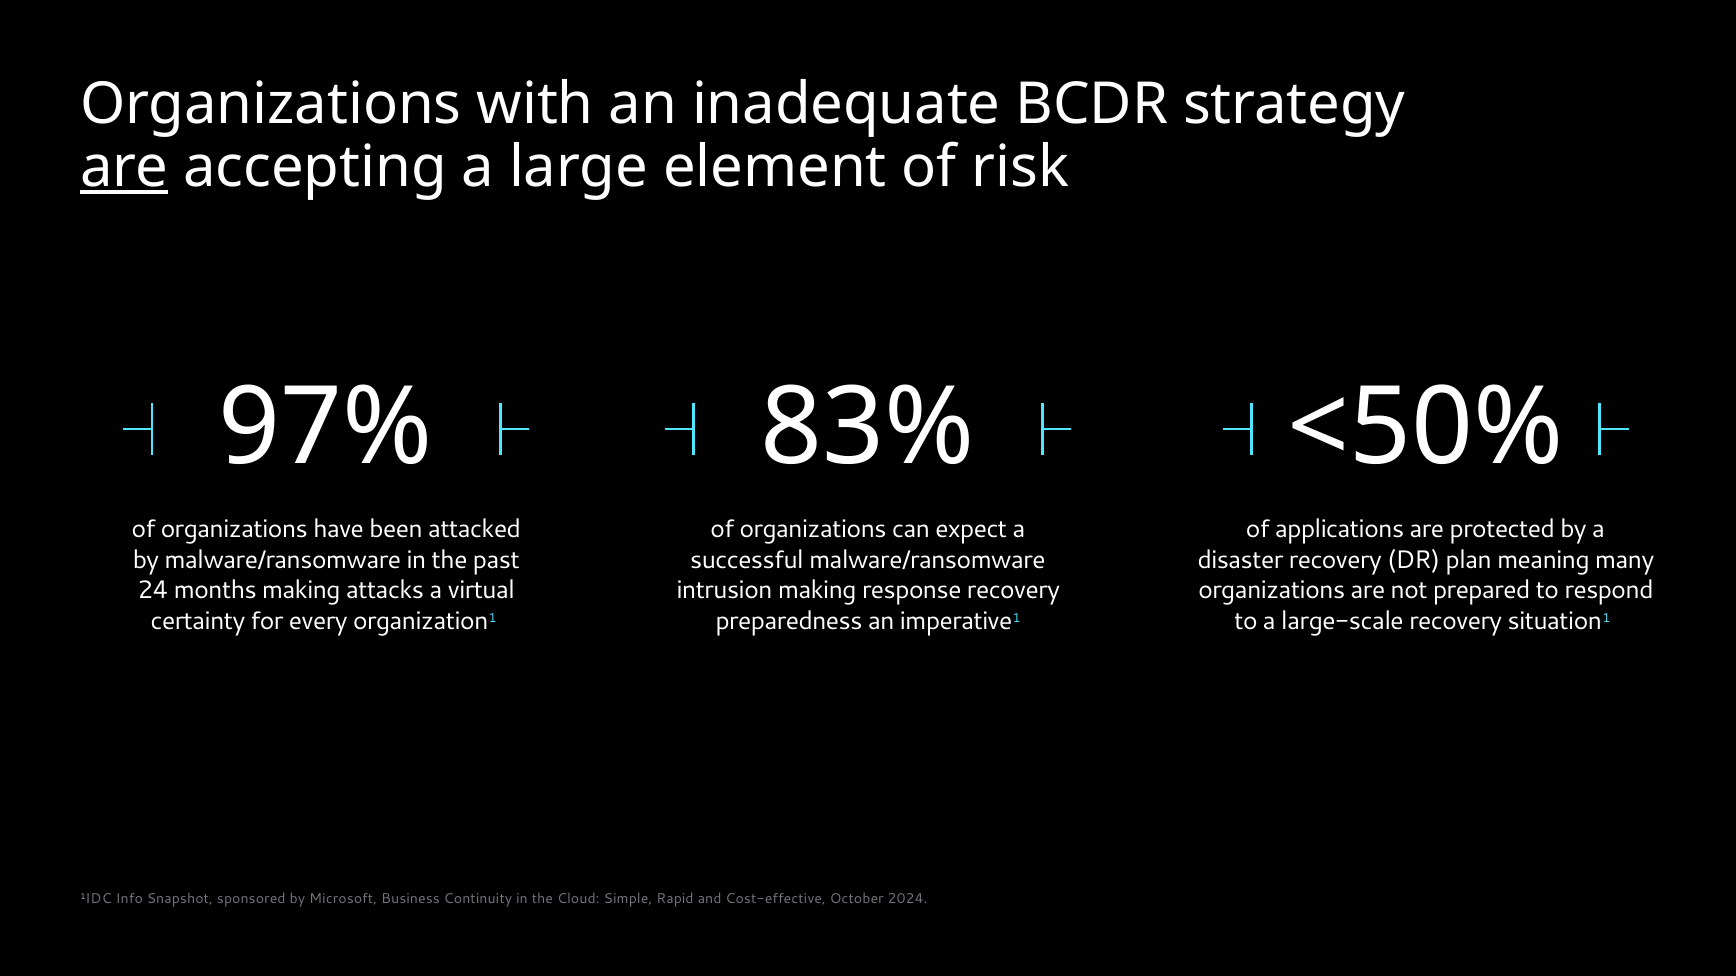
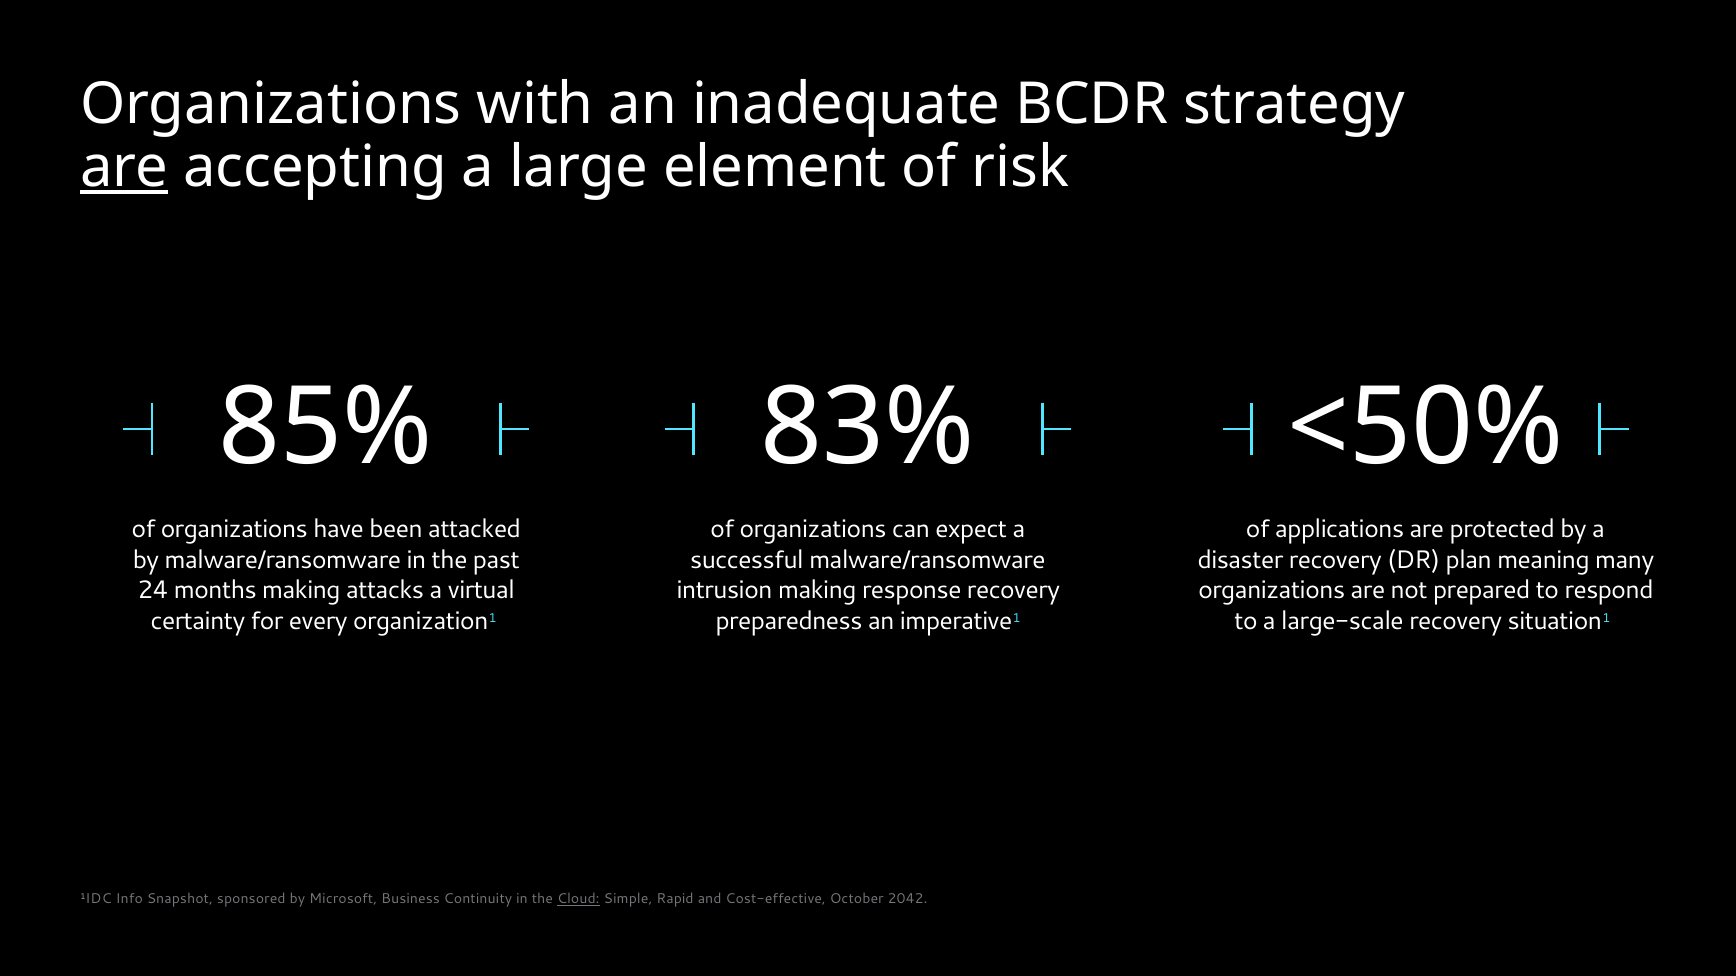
97%: 97% -> 85%
Cloud underline: none -> present
2024: 2024 -> 2042
